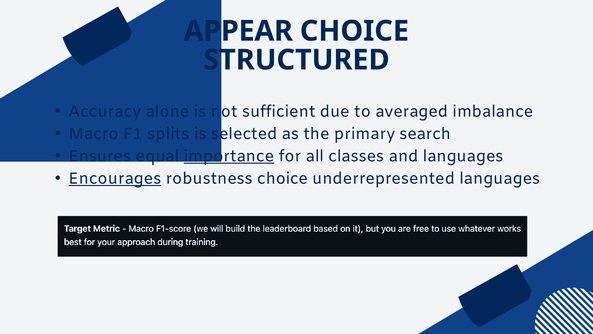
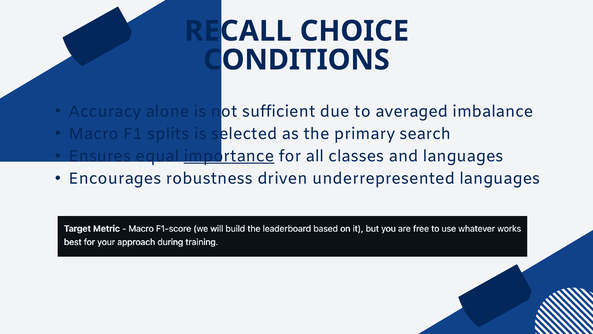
APPEAR: APPEAR -> RECALL
STRUCTURED: STRUCTURED -> CONDITIONS
Encourages underline: present -> none
robustness choice: choice -> driven
